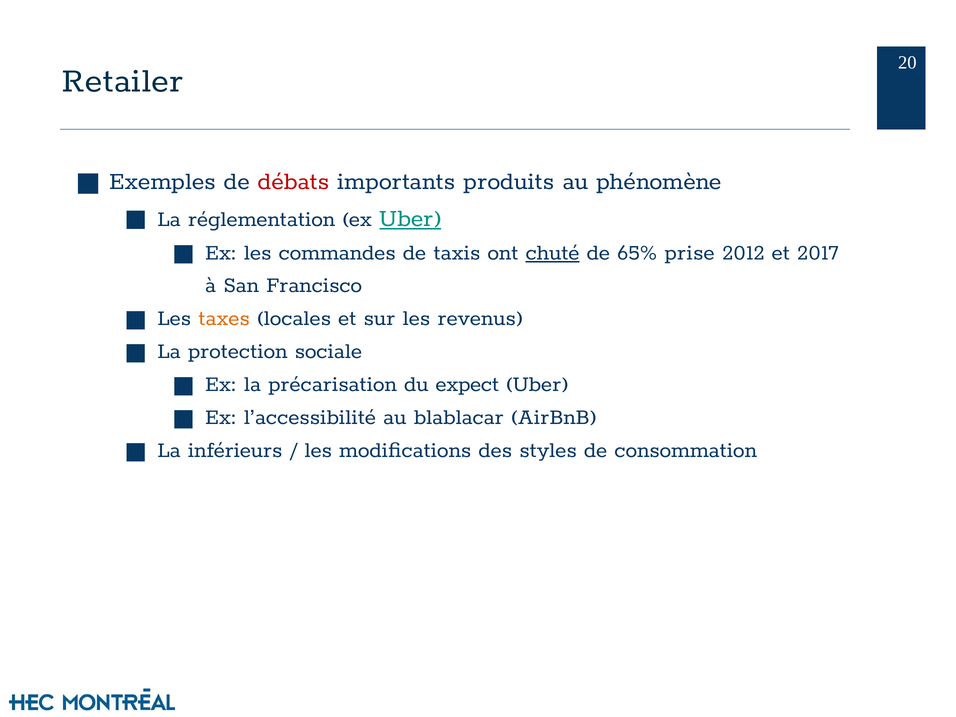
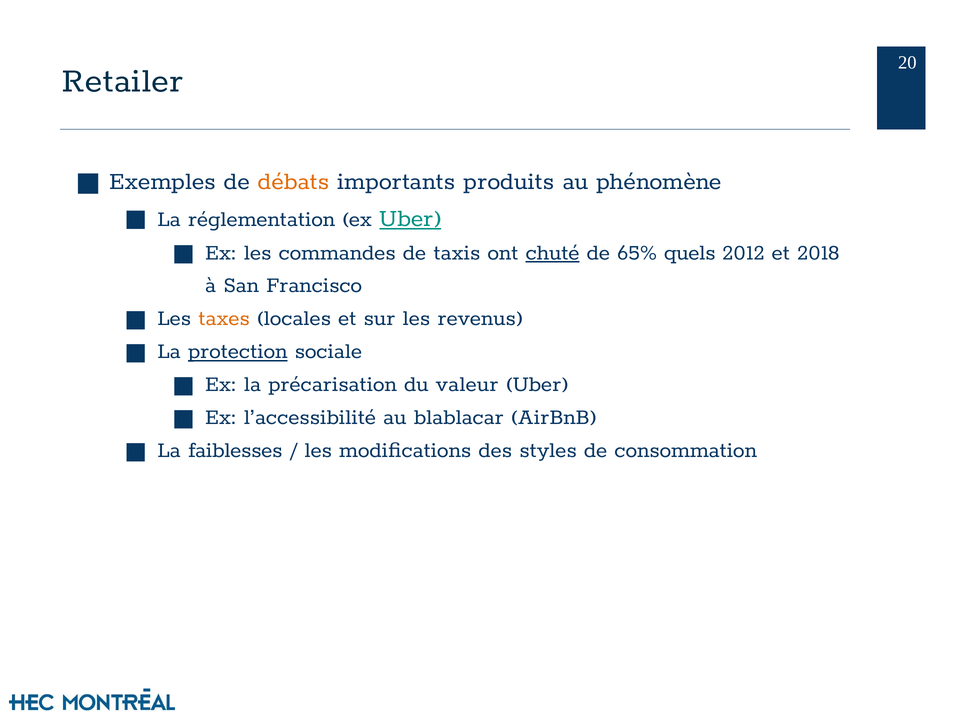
débats colour: red -> orange
prise: prise -> quels
2017: 2017 -> 2018
protection underline: none -> present
expect: expect -> valeur
inférieurs: inférieurs -> faiblesses
